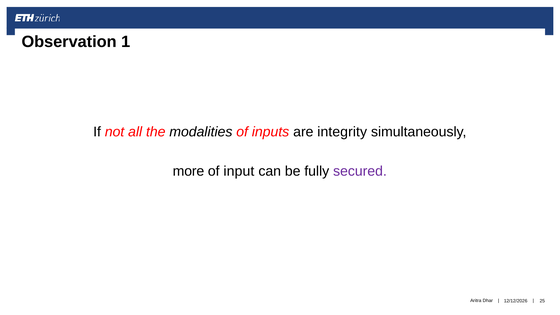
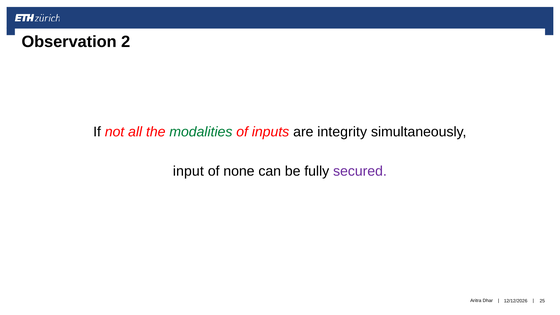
1: 1 -> 2
modalities colour: black -> green
more: more -> input
input: input -> none
